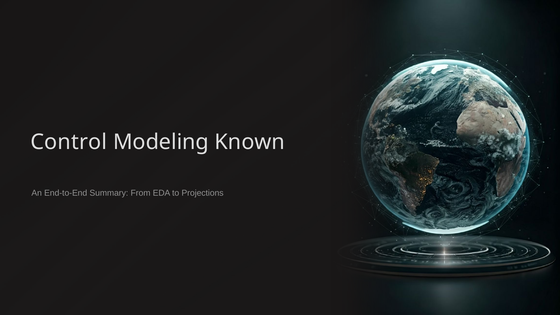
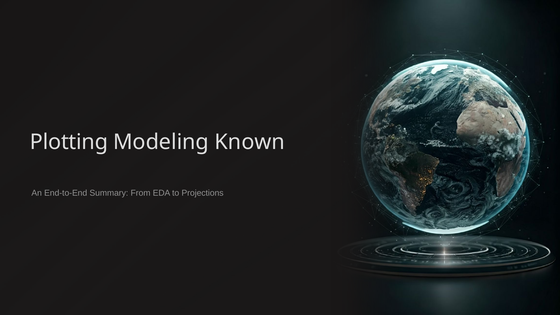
Control: Control -> Plotting
